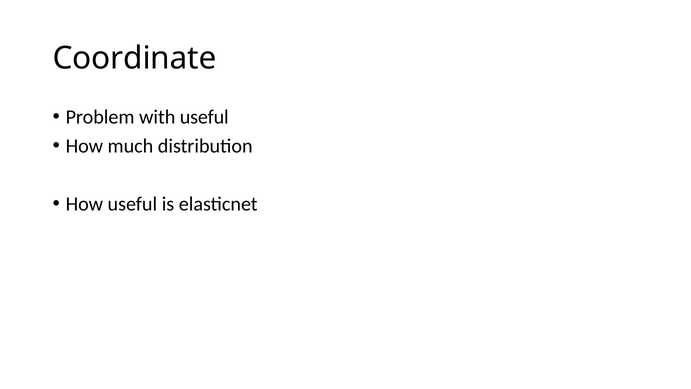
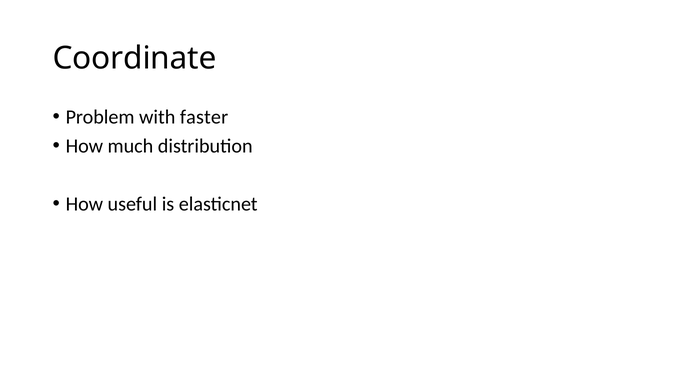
with useful: useful -> faster
